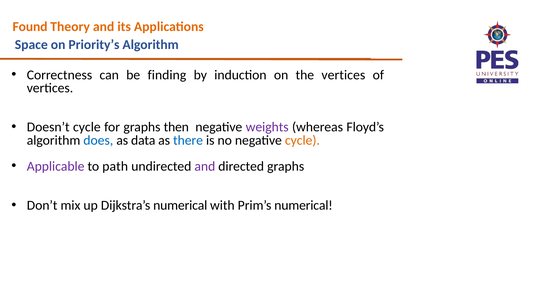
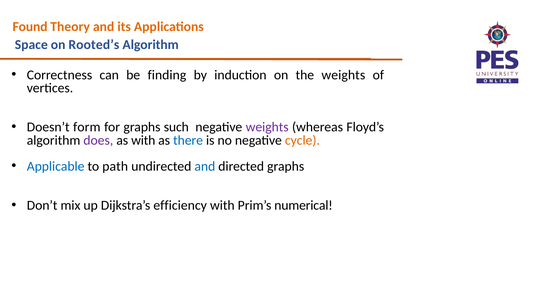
Priority’s: Priority’s -> Rooted’s
the vertices: vertices -> weights
Doesn’t cycle: cycle -> form
then: then -> such
does colour: blue -> purple
as data: data -> with
Applicable colour: purple -> blue
and at (205, 167) colour: purple -> blue
Dijkstra’s numerical: numerical -> efficiency
